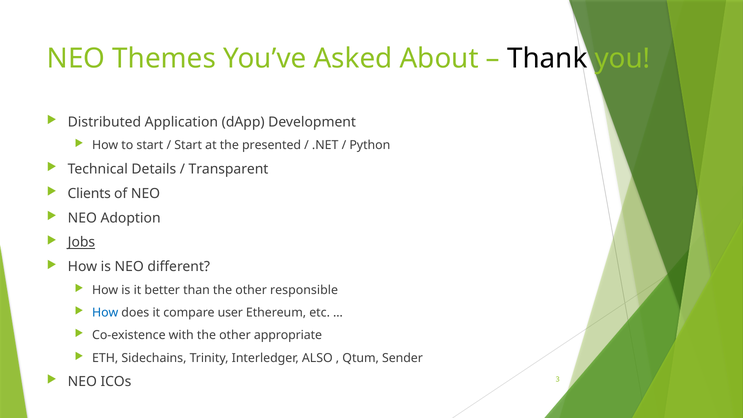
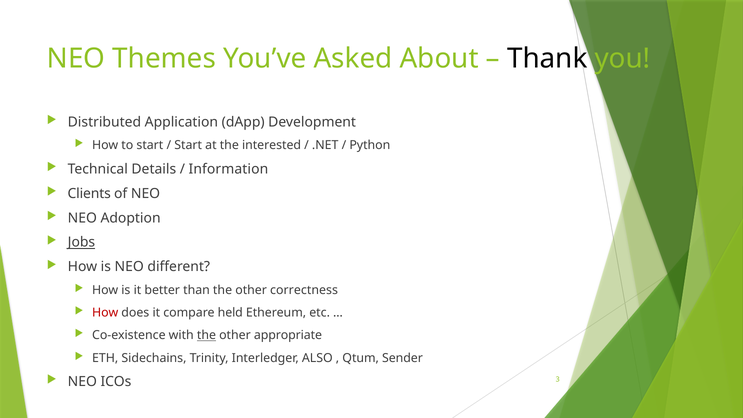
presented: presented -> interested
Transparent: Transparent -> Information
responsible: responsible -> correctness
How at (105, 313) colour: blue -> red
user: user -> held
the at (206, 335) underline: none -> present
